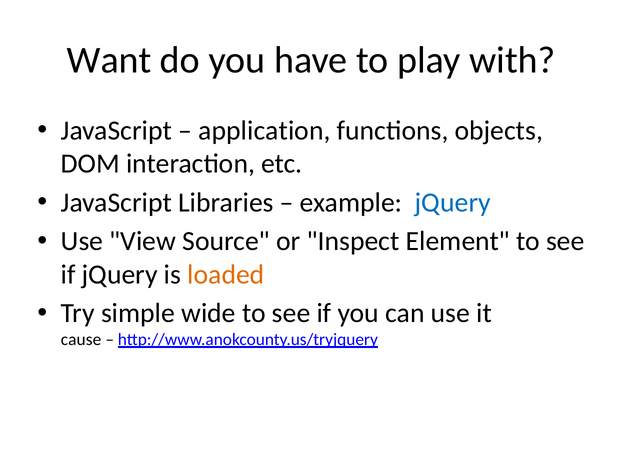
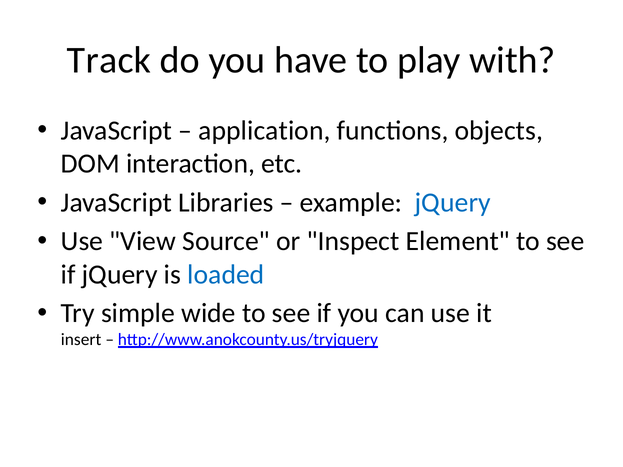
Want: Want -> Track
loaded colour: orange -> blue
cause: cause -> insert
